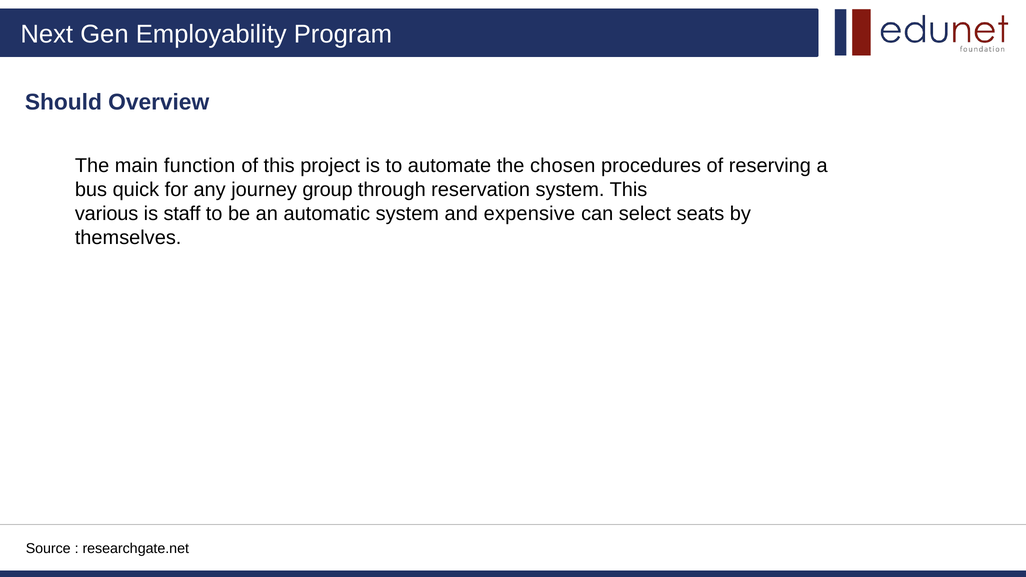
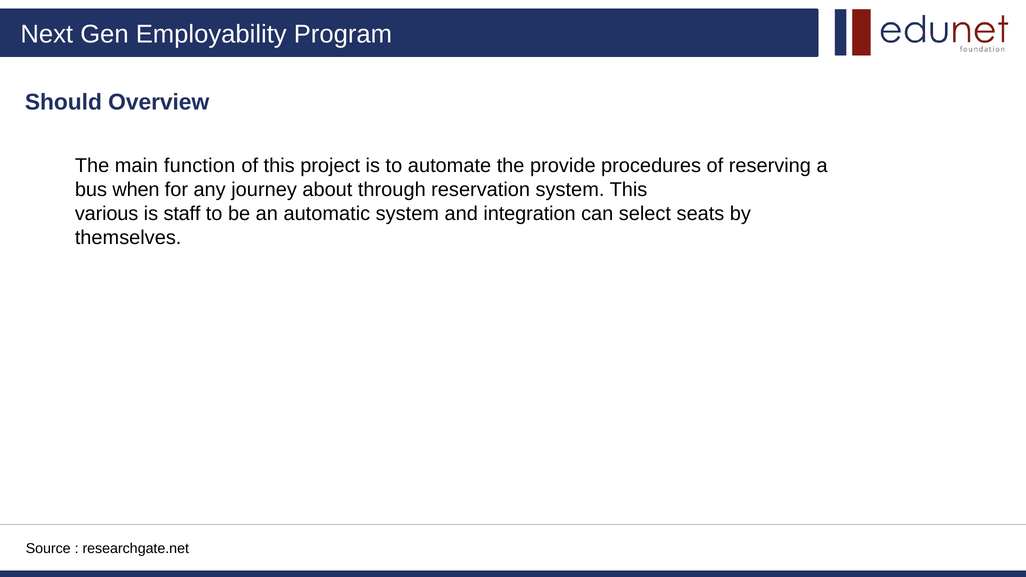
chosen: chosen -> provide
quick: quick -> when
group: group -> about
expensive: expensive -> integration
